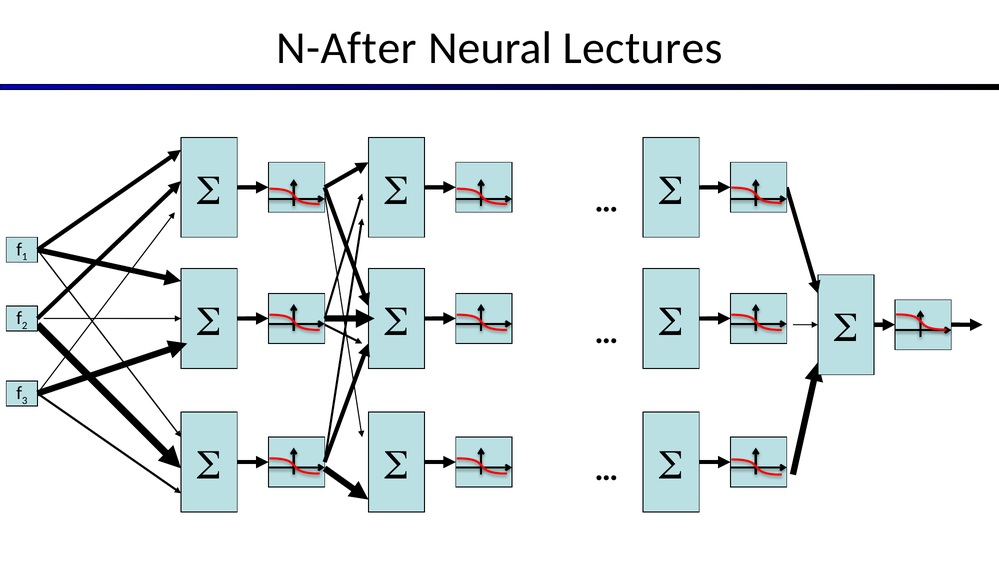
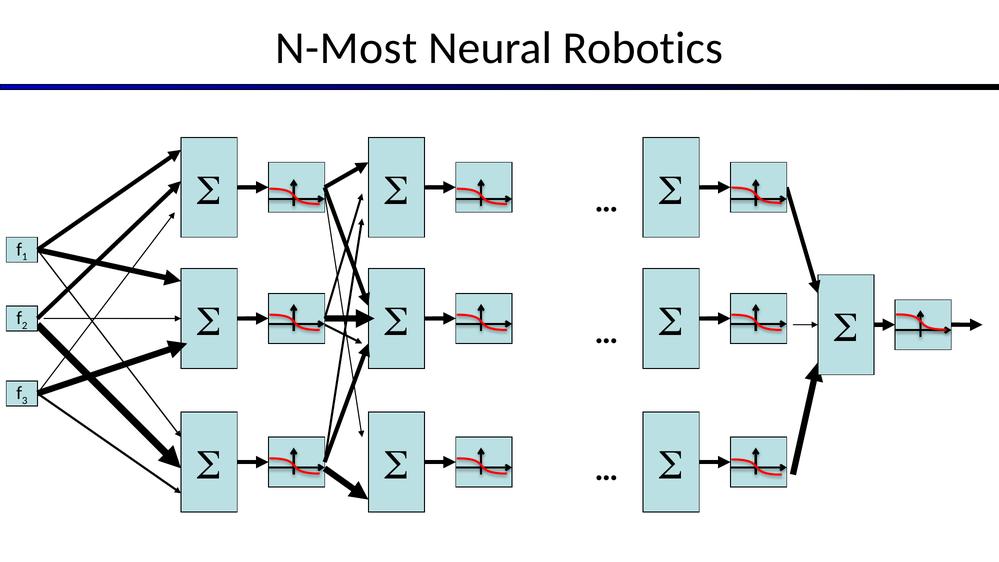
N-After: N-After -> N-Most
Lectures: Lectures -> Robotics
